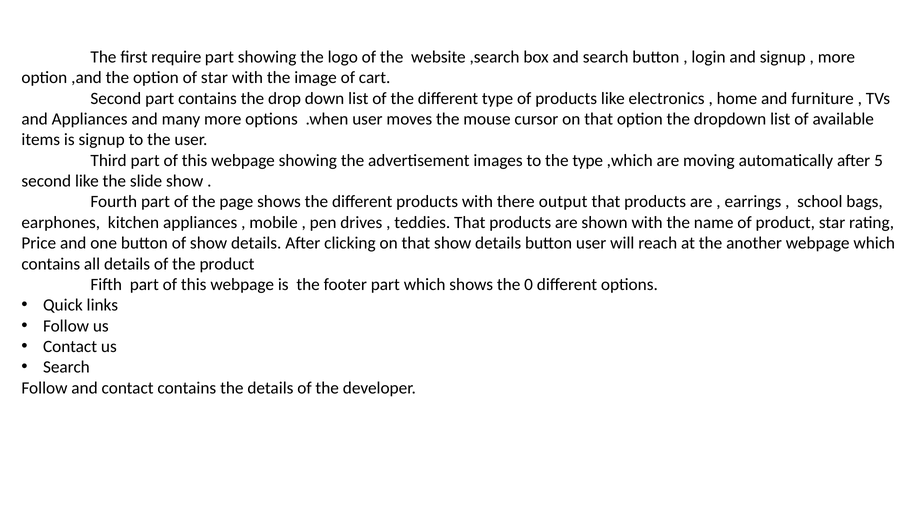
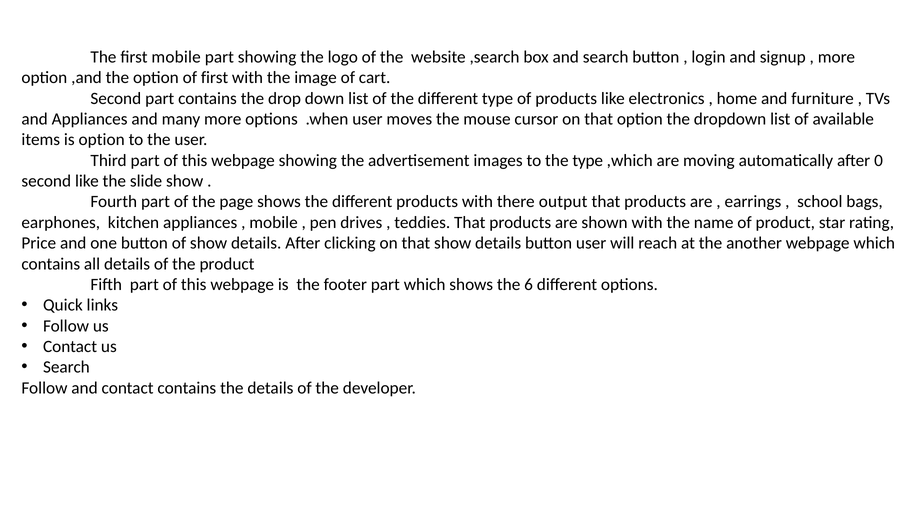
first require: require -> mobile
of star: star -> first
is signup: signup -> option
5: 5 -> 0
0: 0 -> 6
